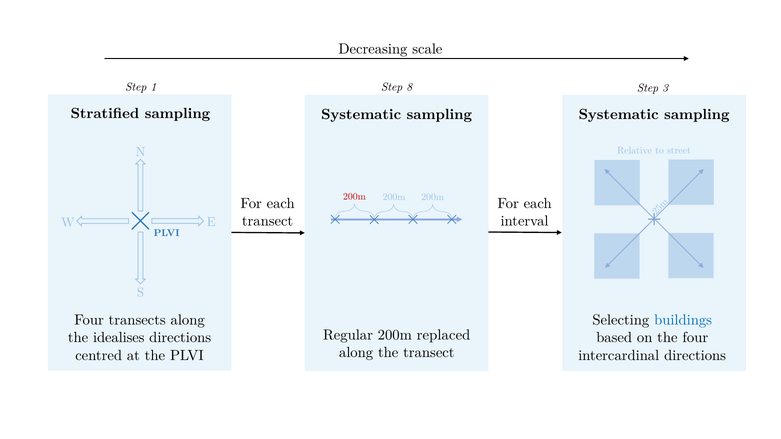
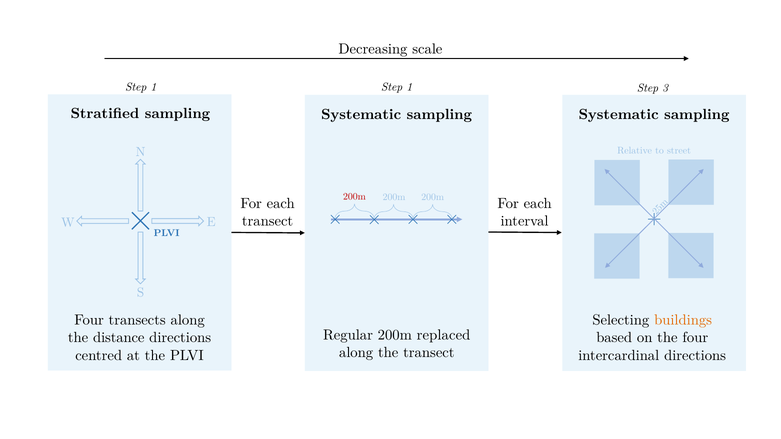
1 Step 8: 8 -> 1
buildings colour: blue -> orange
idealises: idealises -> distance
